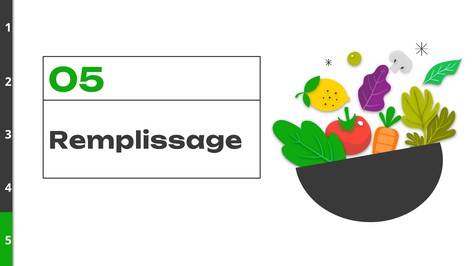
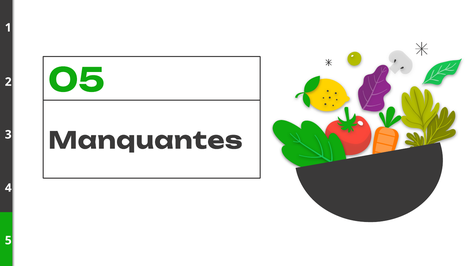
Remplissage: Remplissage -> Manquantes
